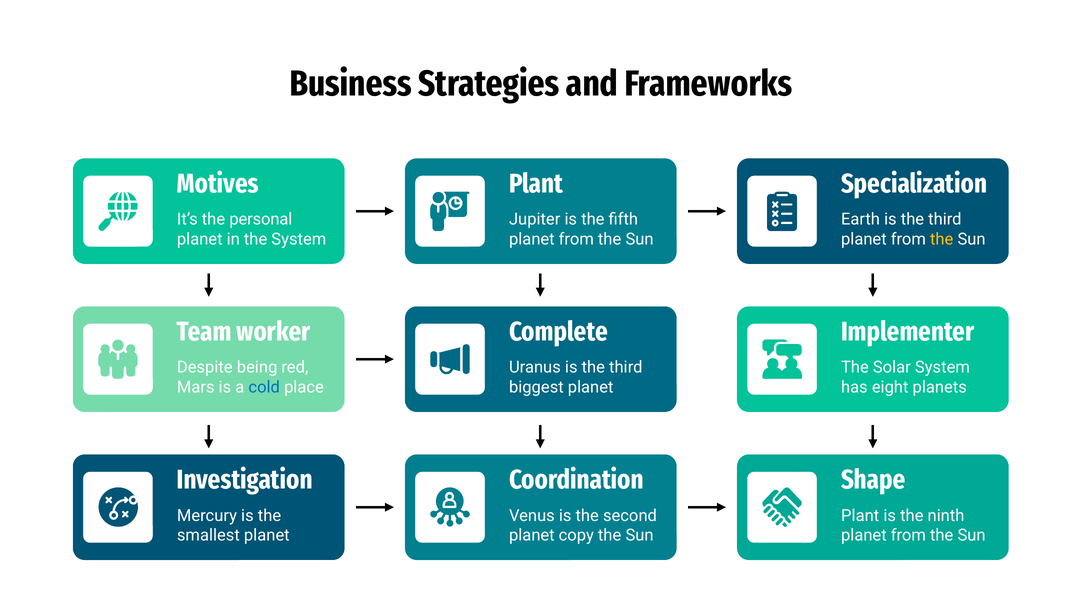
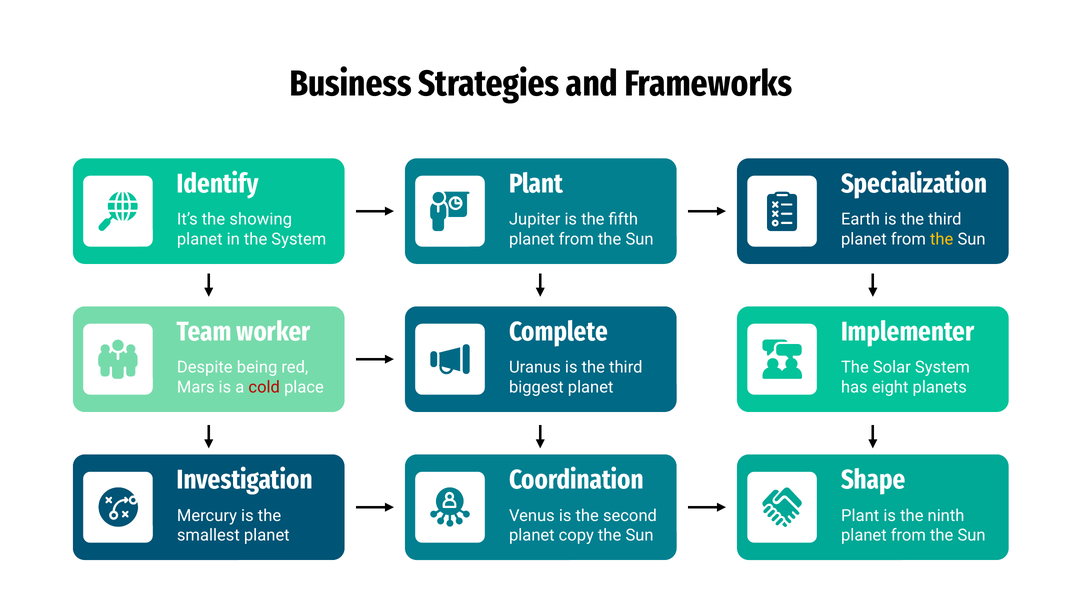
Motives: Motives -> Identify
personal: personal -> showing
cold colour: blue -> red
